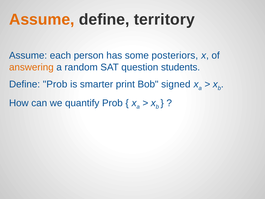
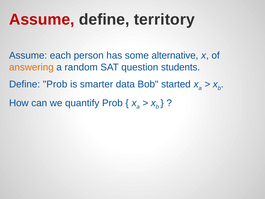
Assume at (42, 20) colour: orange -> red
posteriors: posteriors -> alternative
print: print -> data
signed: signed -> started
